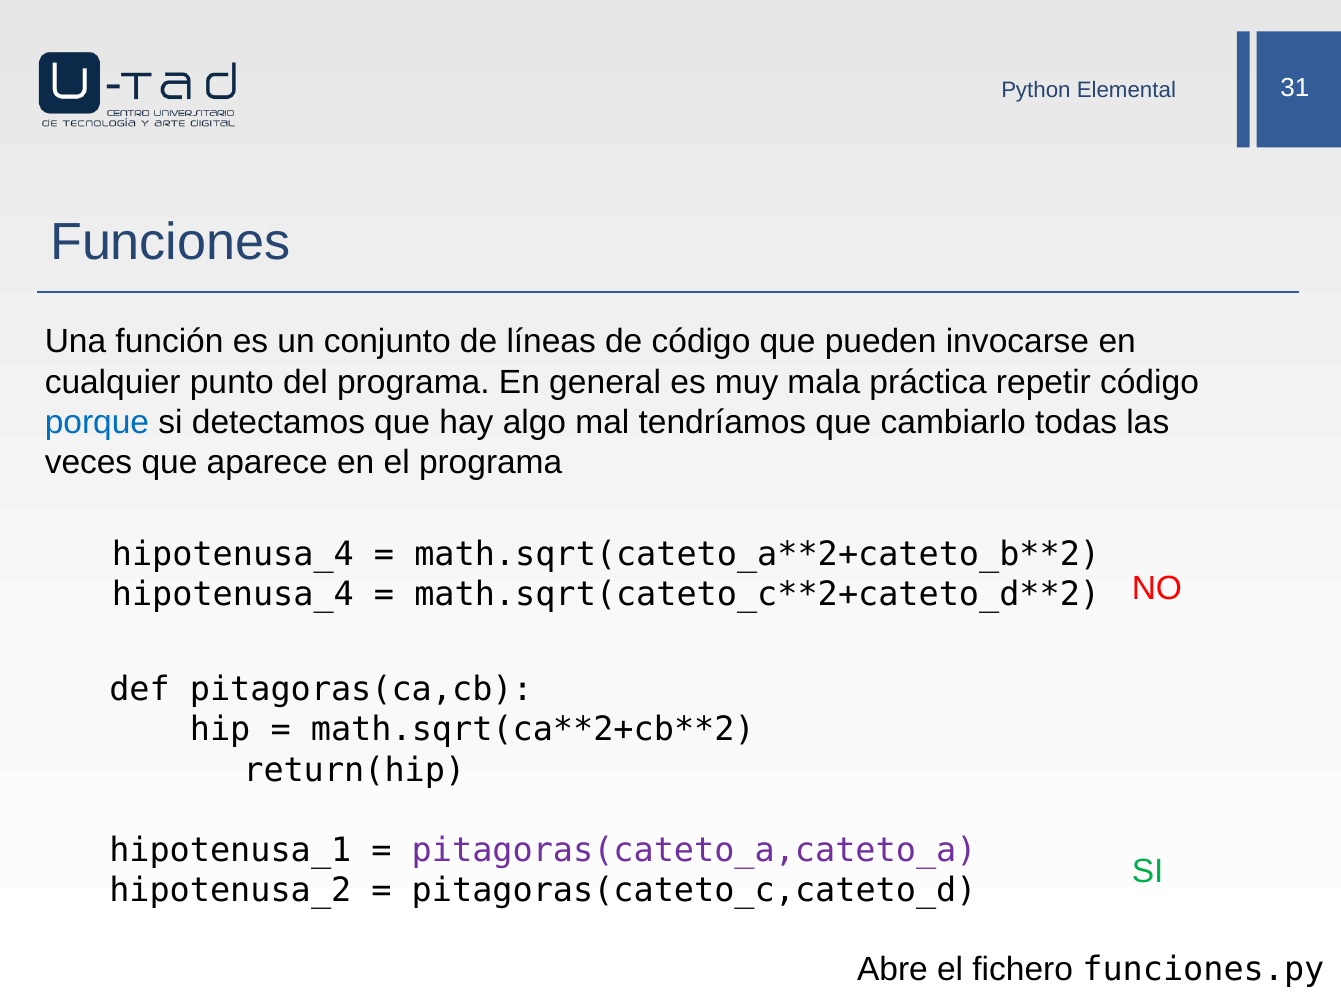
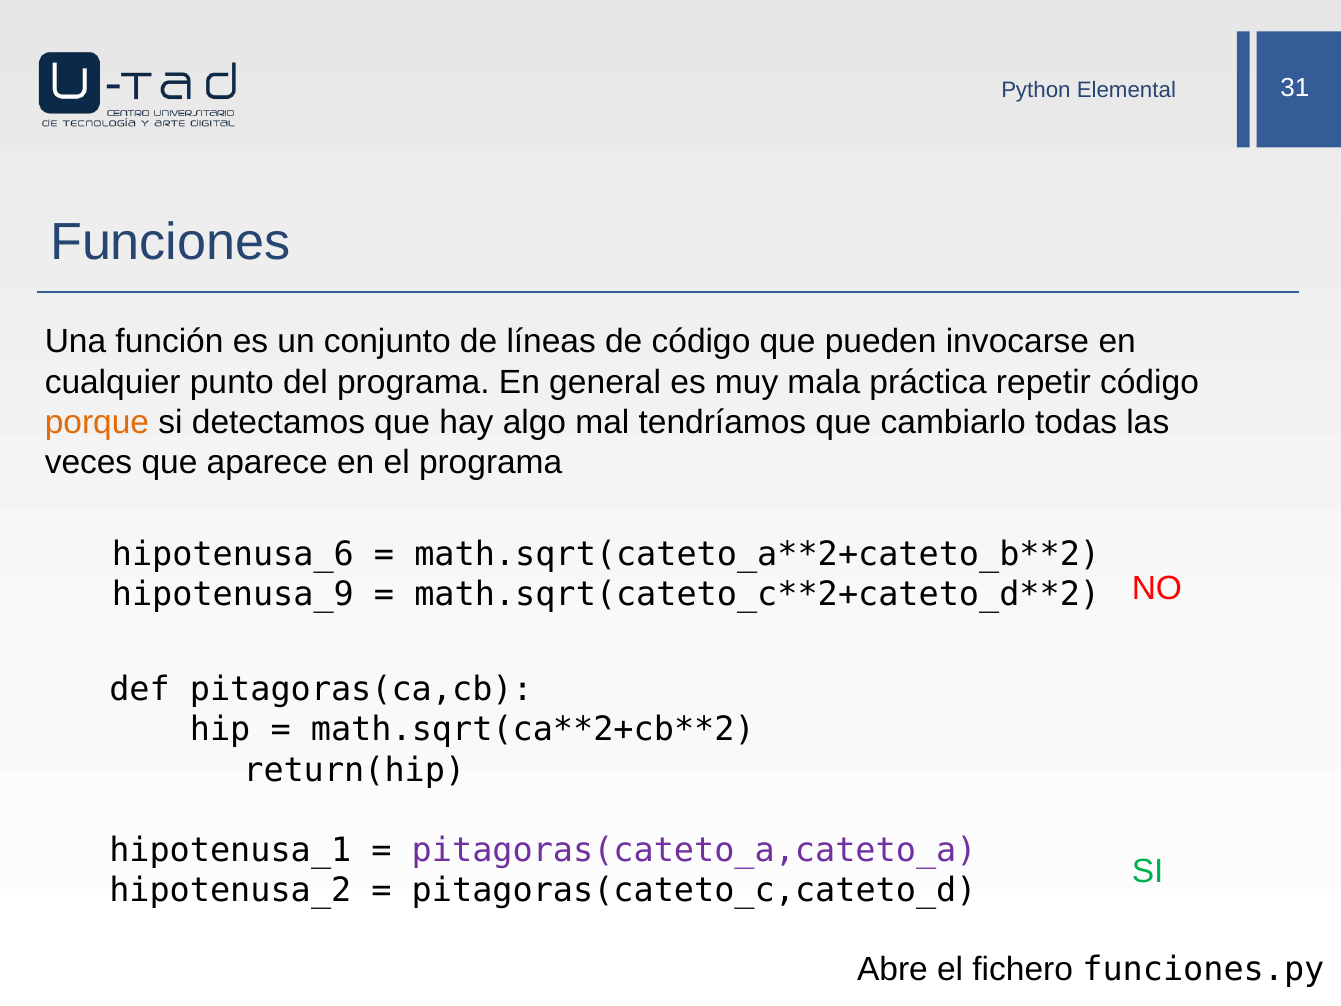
porque colour: blue -> orange
hipotenusa_4 at (233, 554): hipotenusa_4 -> hipotenusa_6
hipotenusa_4 at (233, 594): hipotenusa_4 -> hipotenusa_9
